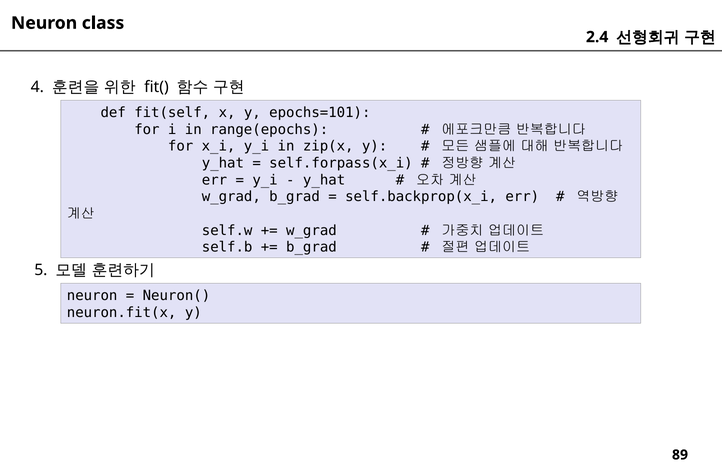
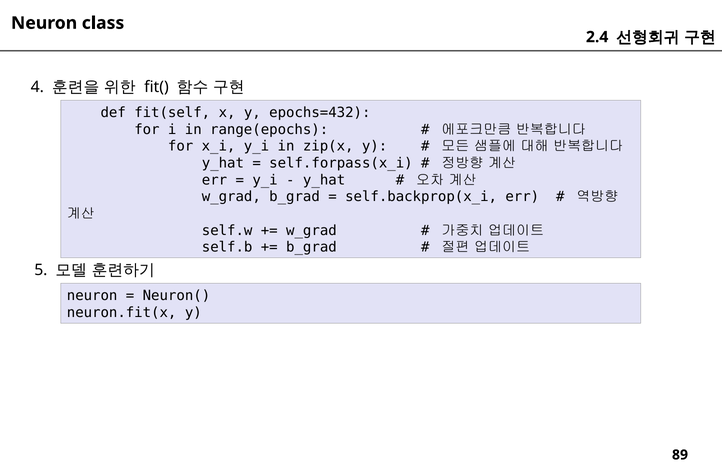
epochs=101: epochs=101 -> epochs=432
